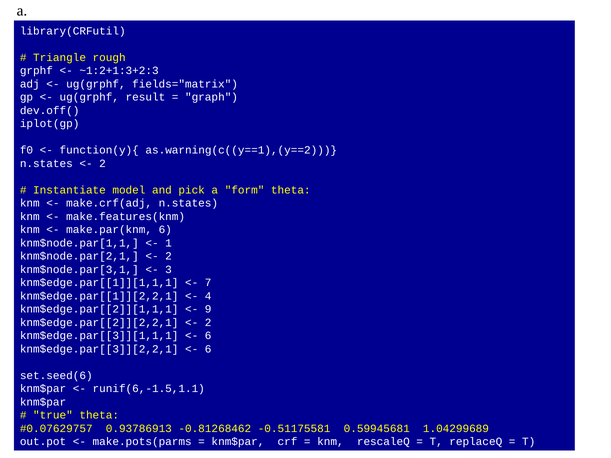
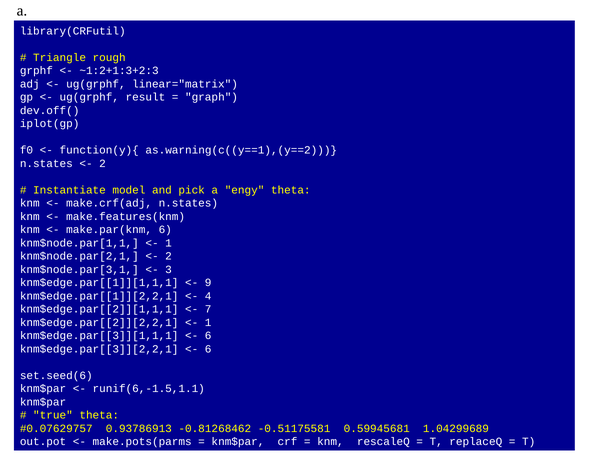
fields="matrix: fields="matrix -> linear="matrix
form: form -> engy
7: 7 -> 9
9: 9 -> 7
2 at (208, 323): 2 -> 1
